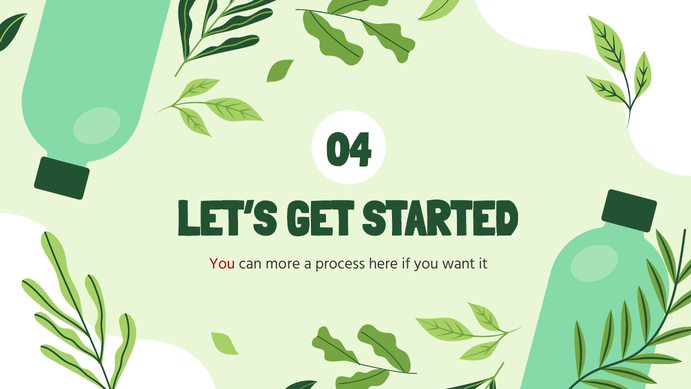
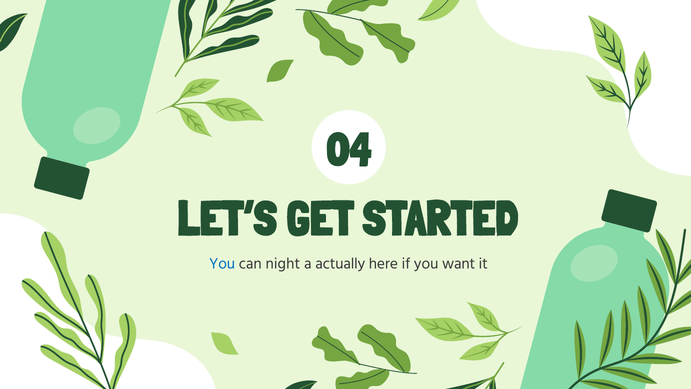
You at (222, 263) colour: red -> blue
more: more -> night
process: process -> actually
